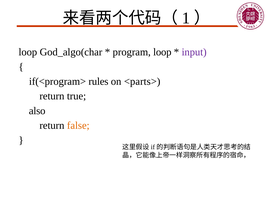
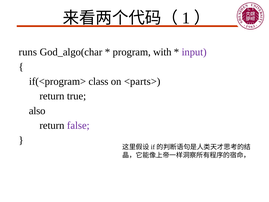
loop at (28, 52): loop -> runs
program loop: loop -> with
rules: rules -> class
false colour: orange -> purple
